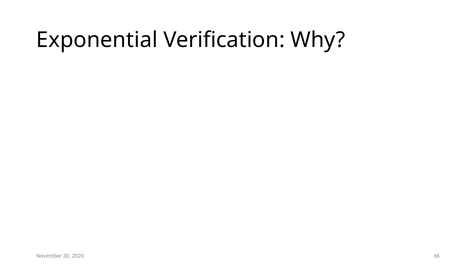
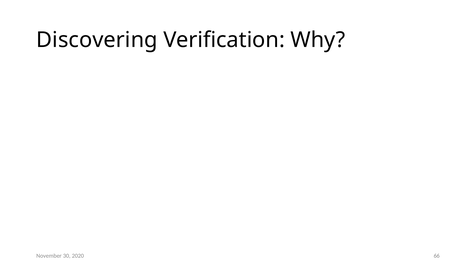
Exponential: Exponential -> Discovering
